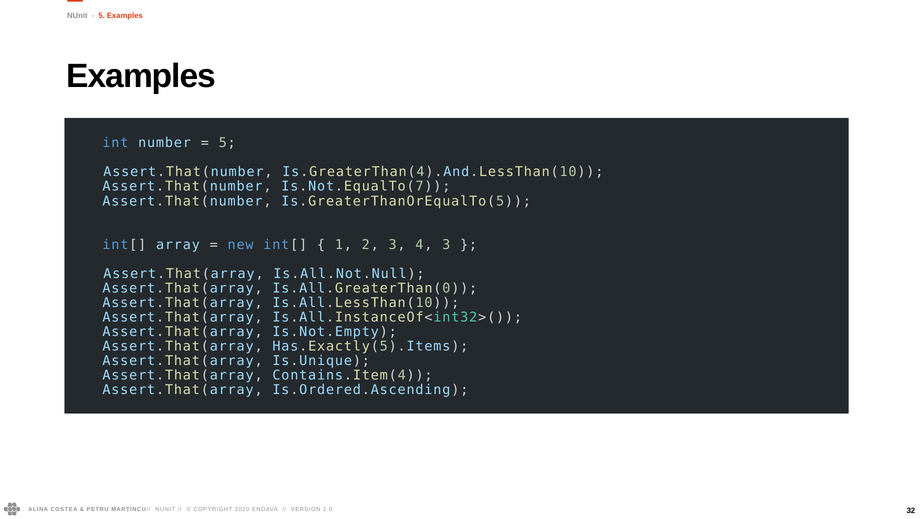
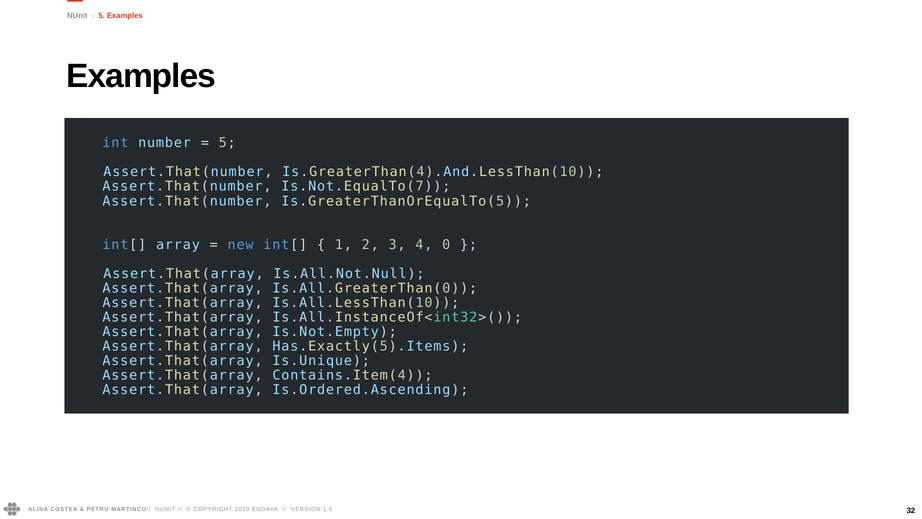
4 3: 3 -> 0
